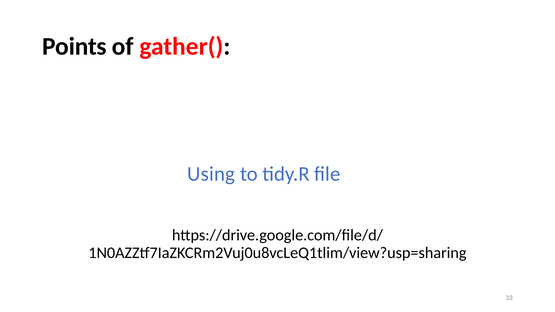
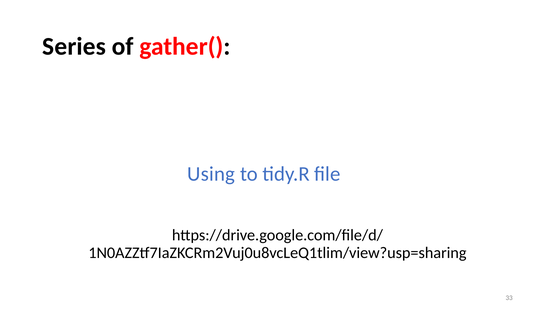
Points: Points -> Series
